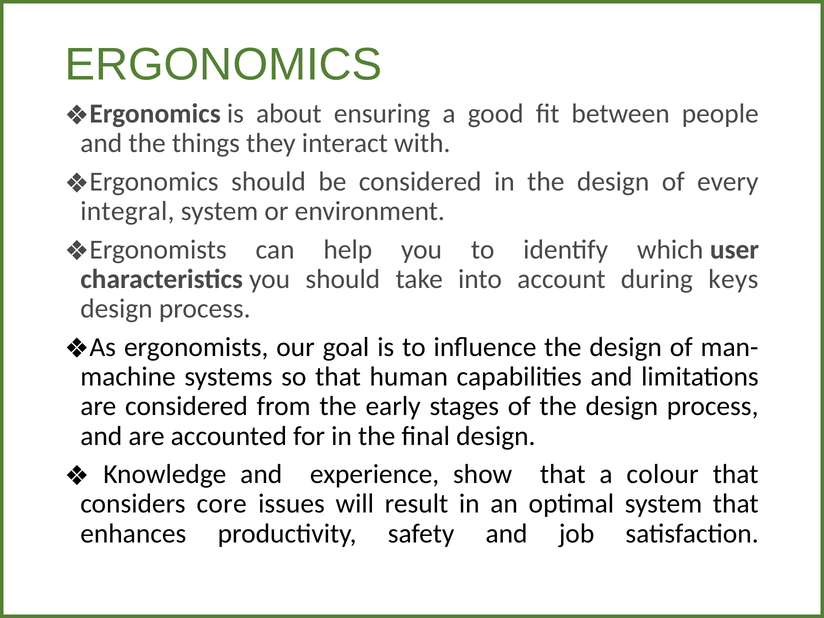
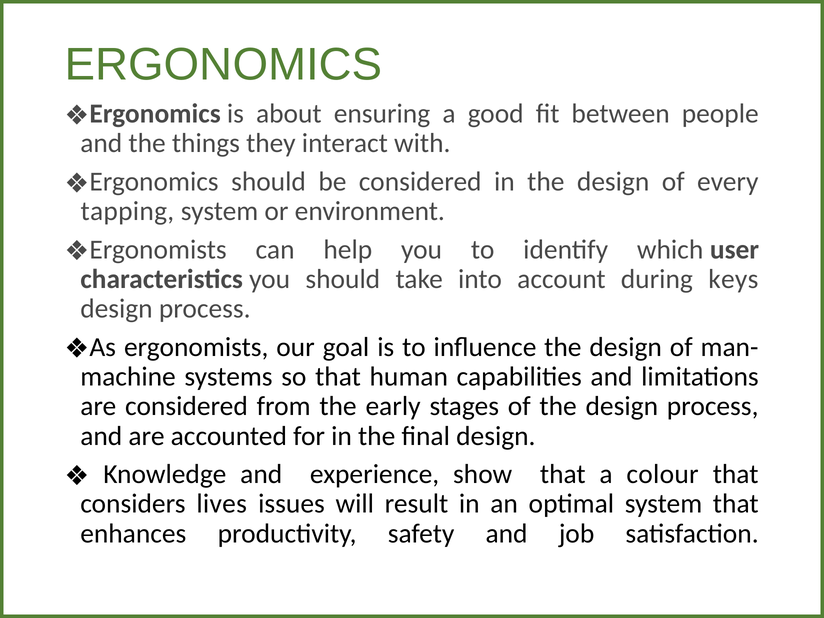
integral: integral -> tapping
core: core -> lives
